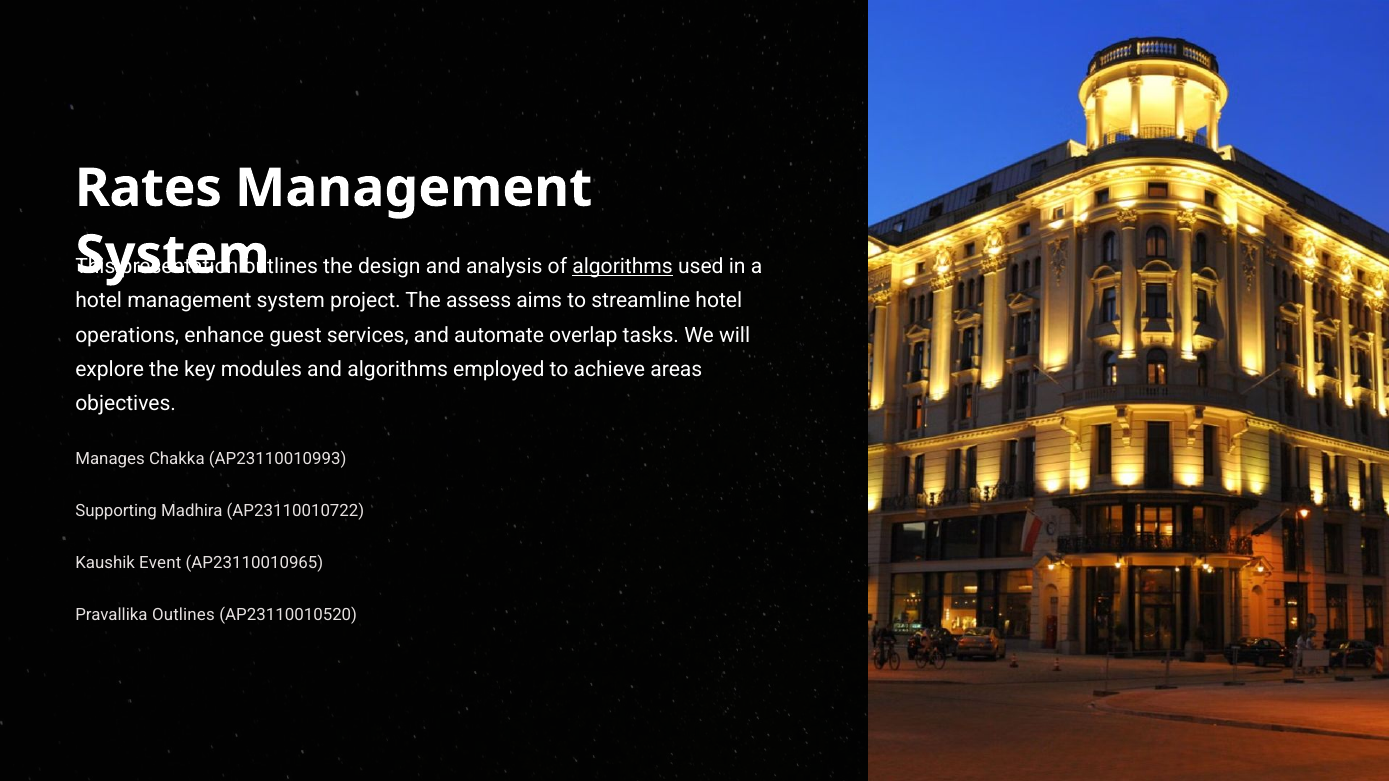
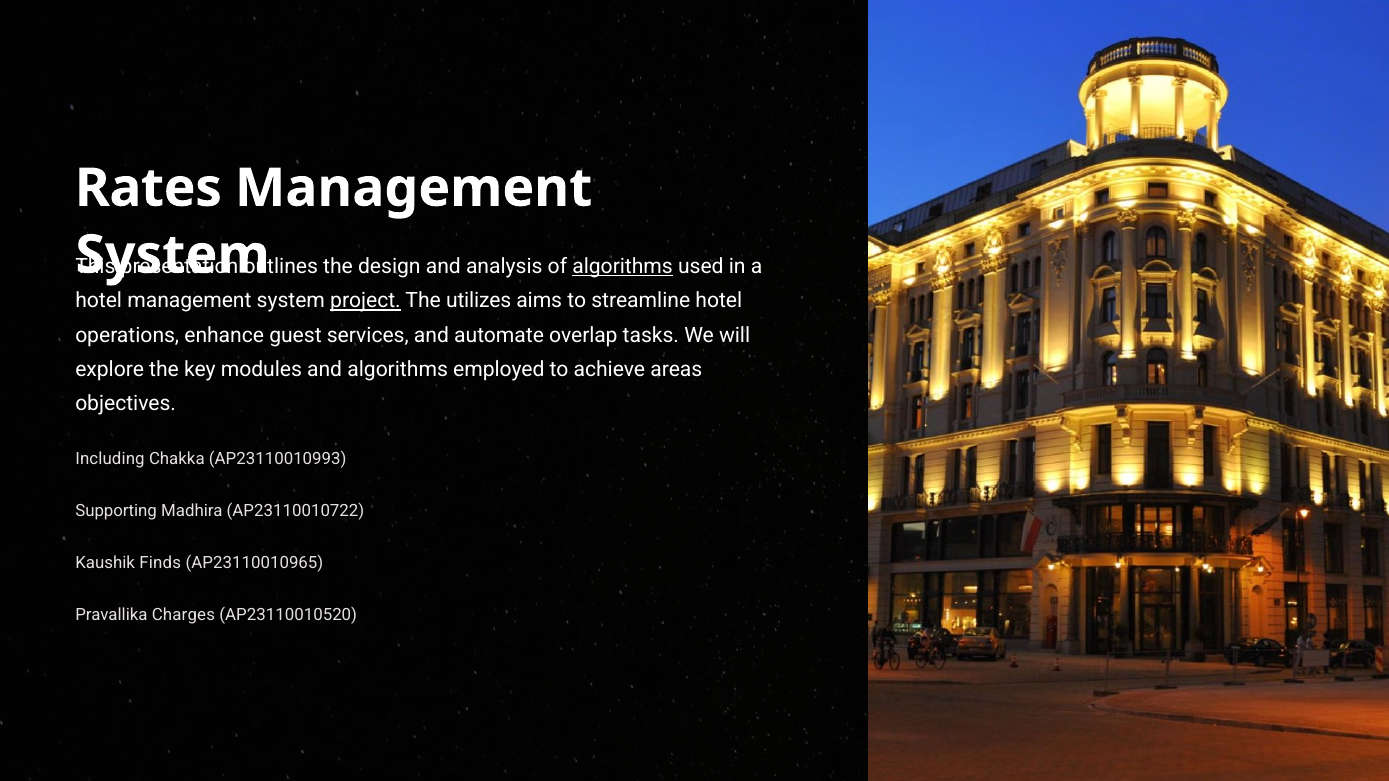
project underline: none -> present
assess: assess -> utilizes
Manages: Manages -> Including
Event: Event -> Finds
Pravallika Outlines: Outlines -> Charges
